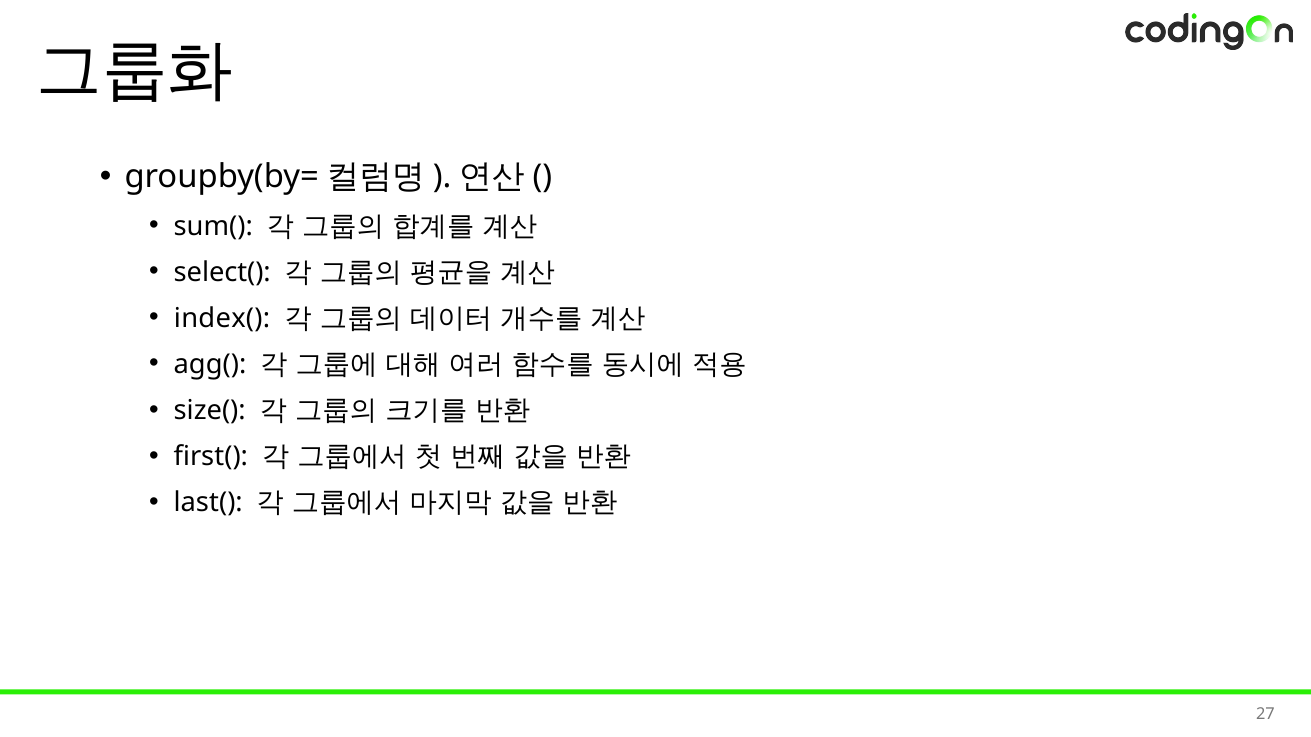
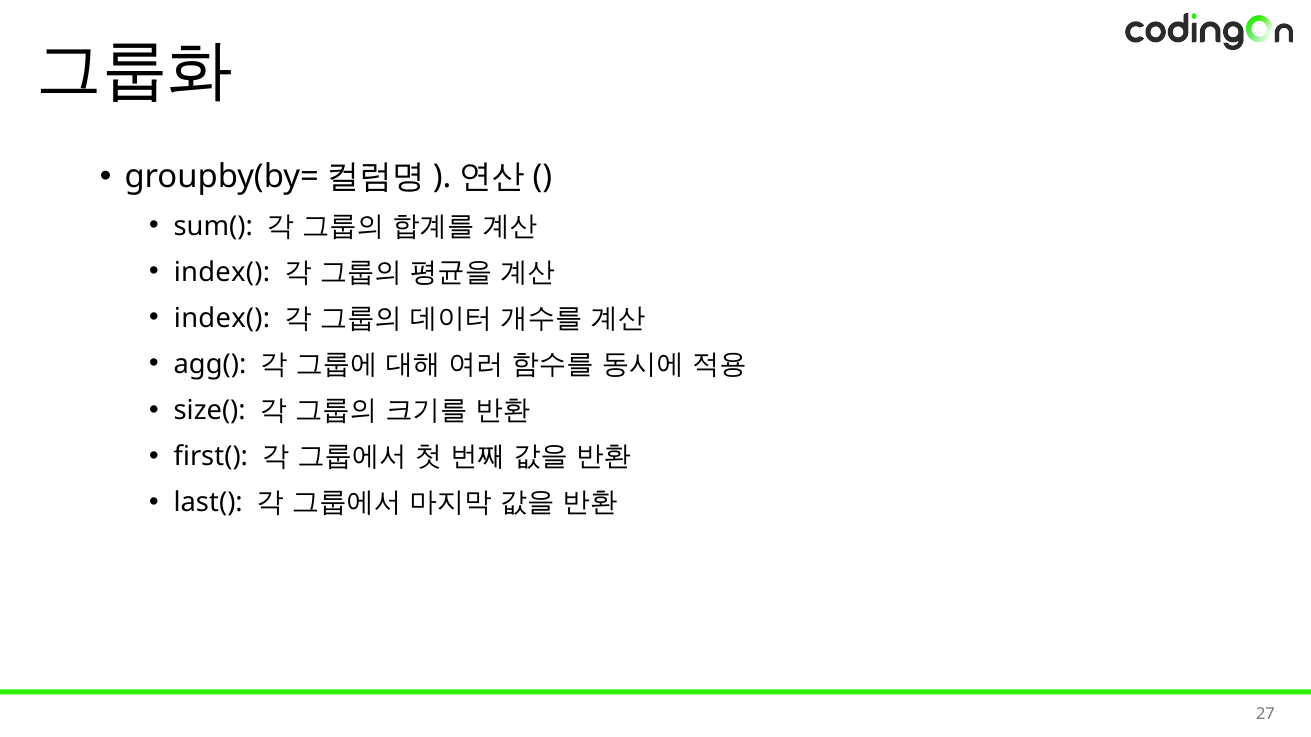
select( at (222, 272): select( -> index(
